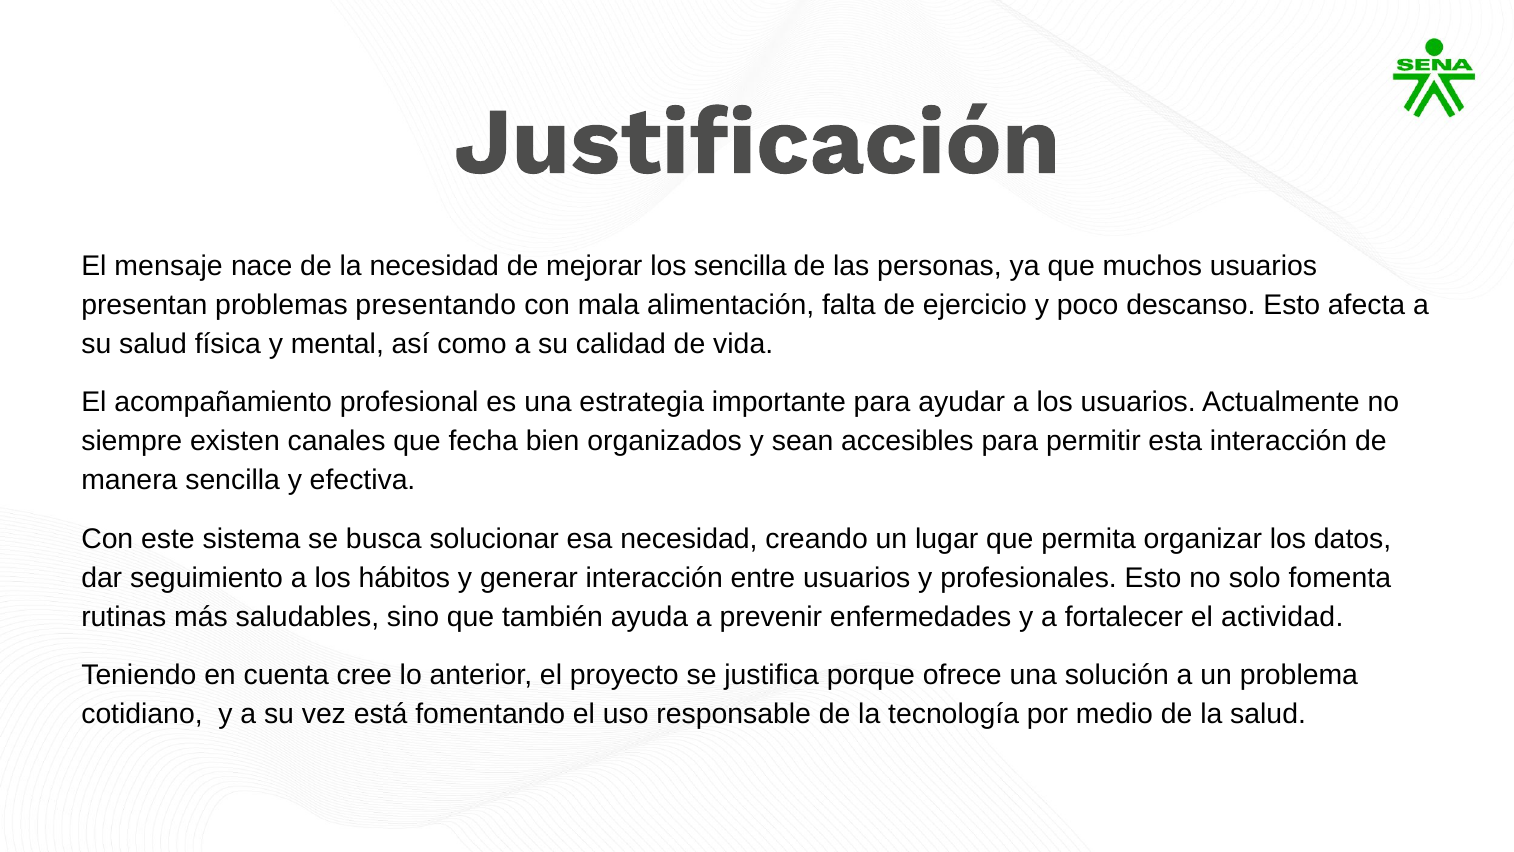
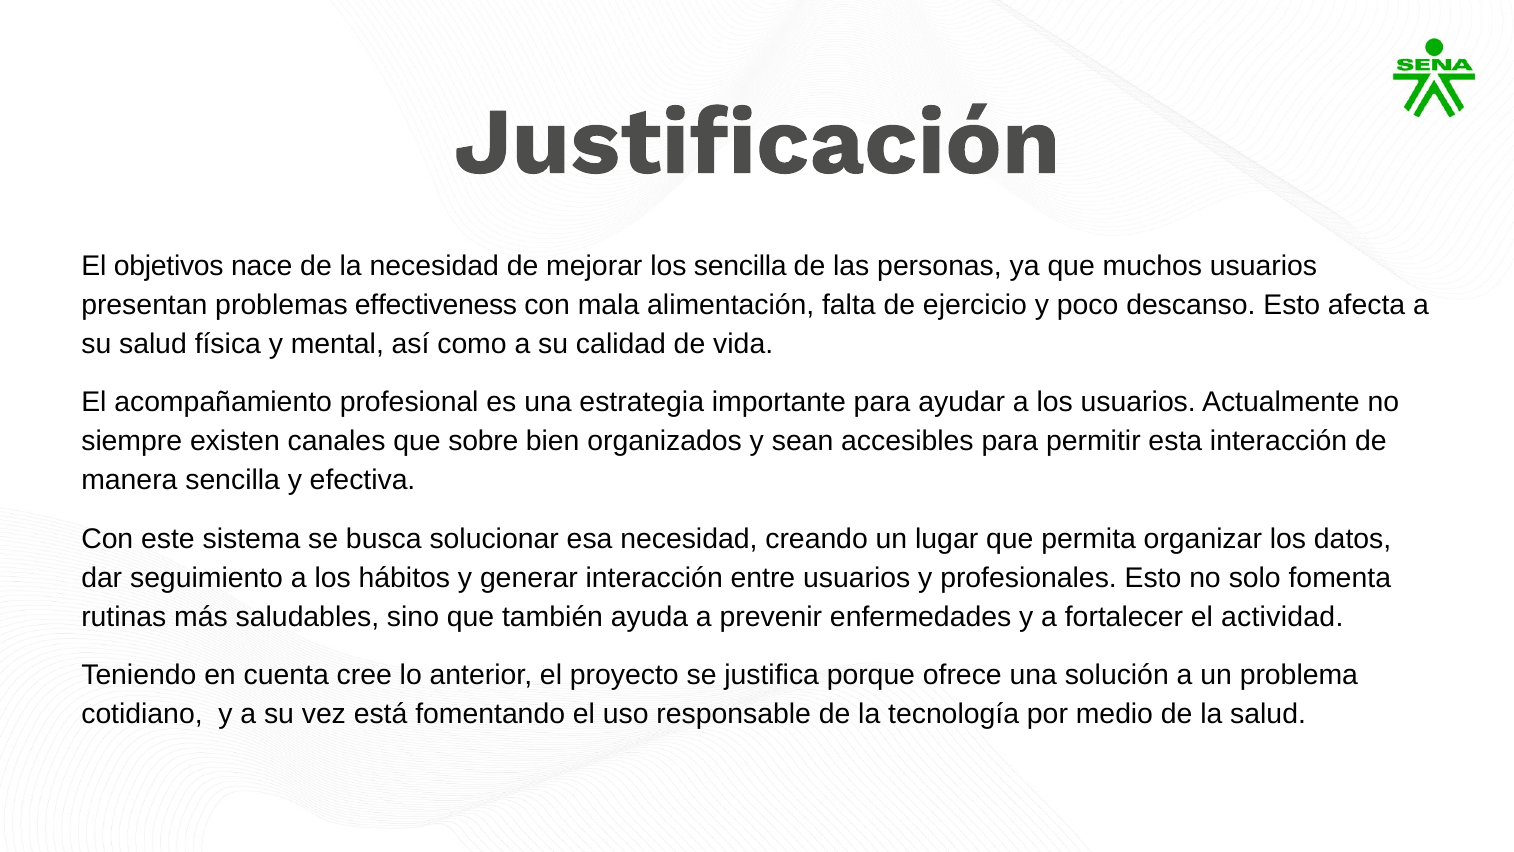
mensaje: mensaje -> objetivos
presentando: presentando -> effectiveness
fecha: fecha -> sobre
